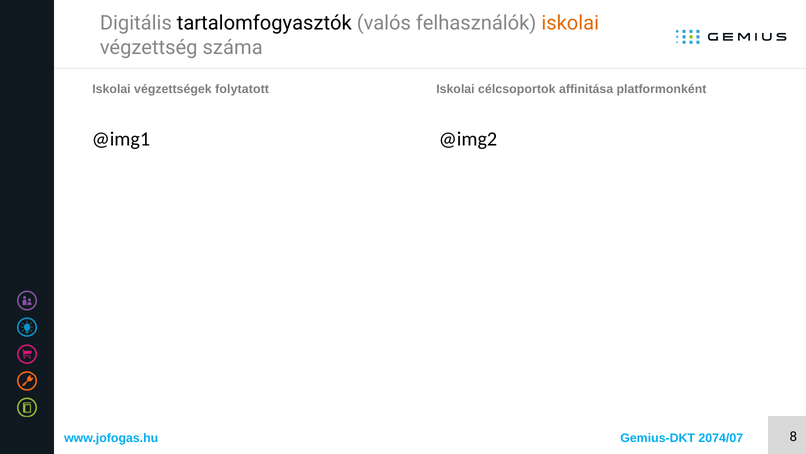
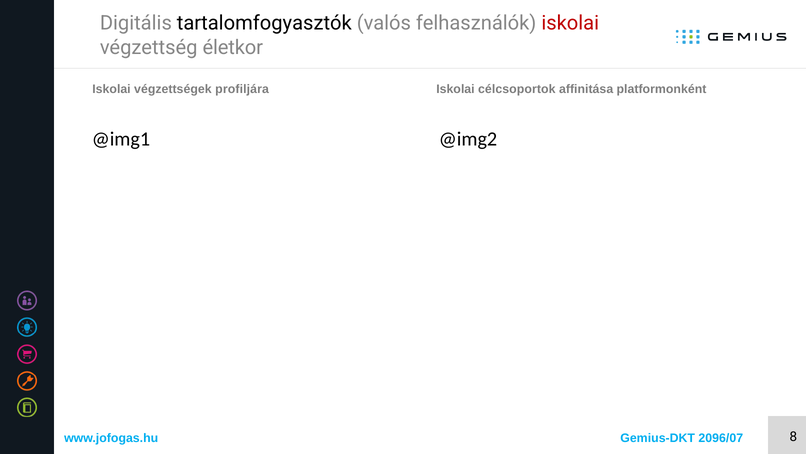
iskolai at (570, 23) colour: orange -> red
száma: száma -> életkor
folytatott: folytatott -> profiljára
2074/07: 2074/07 -> 2096/07
